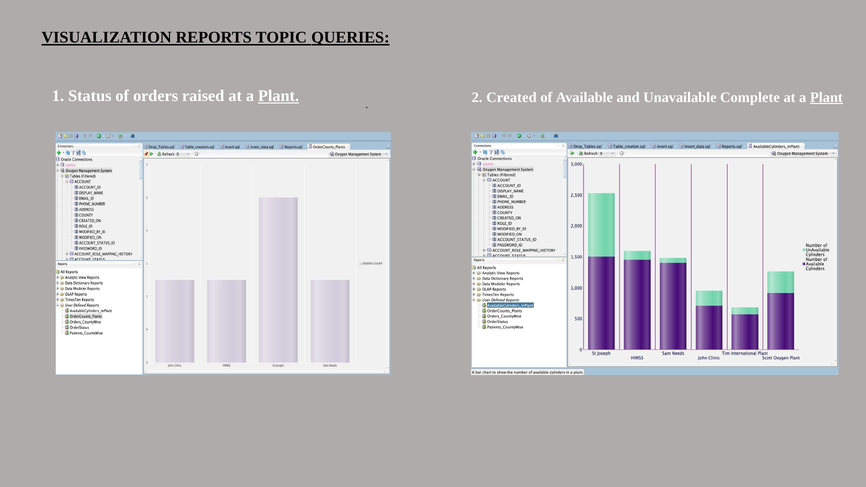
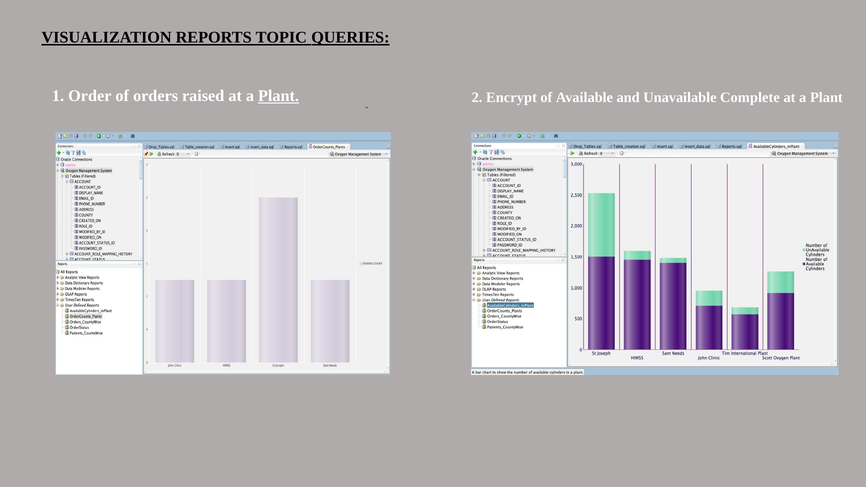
Status: Status -> Order
Created: Created -> Encrypt
Plant at (826, 97) underline: present -> none
